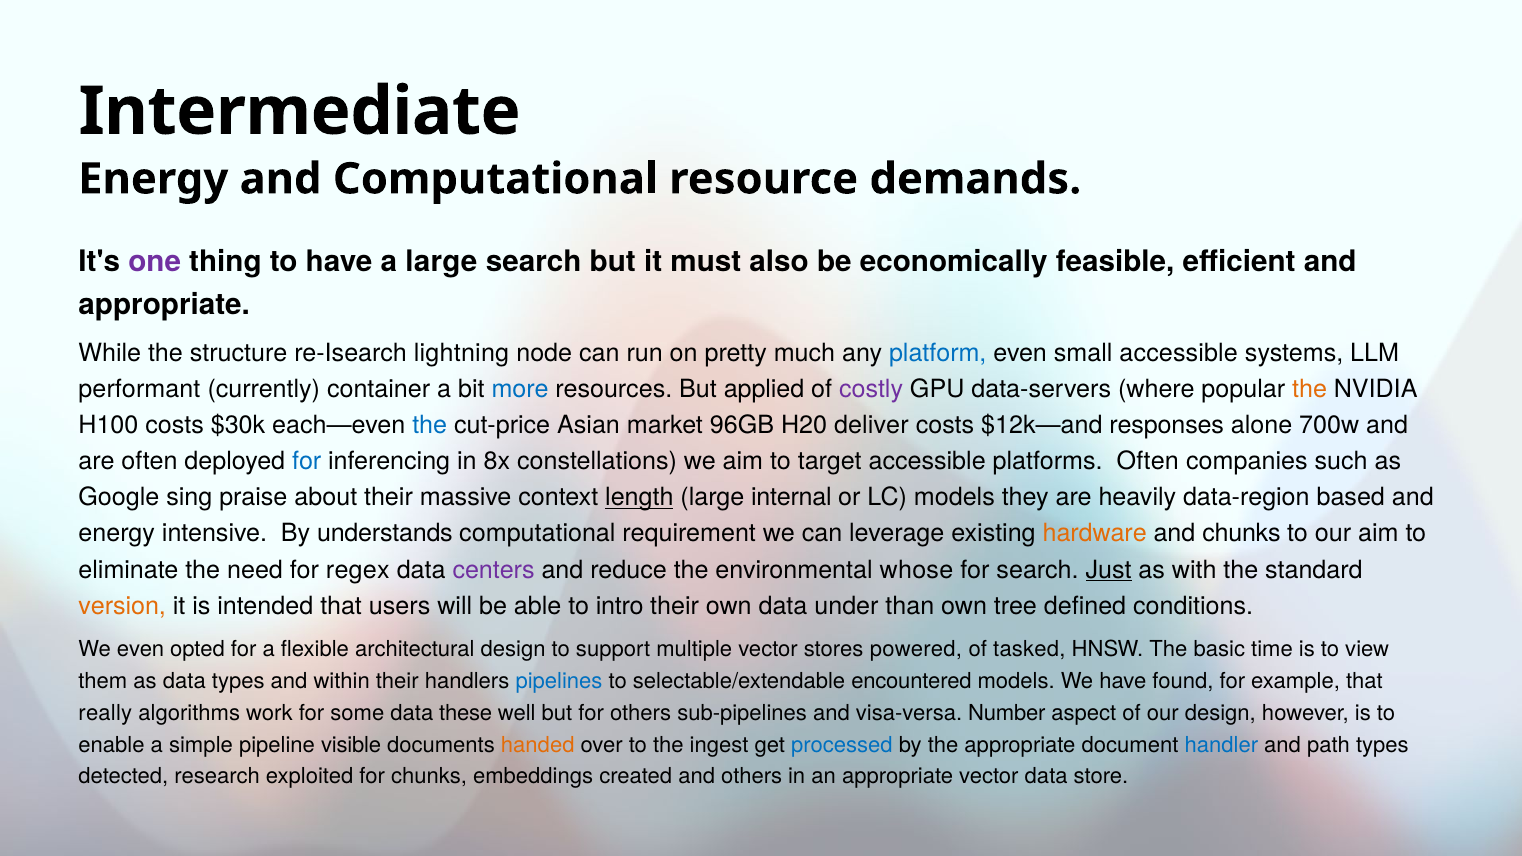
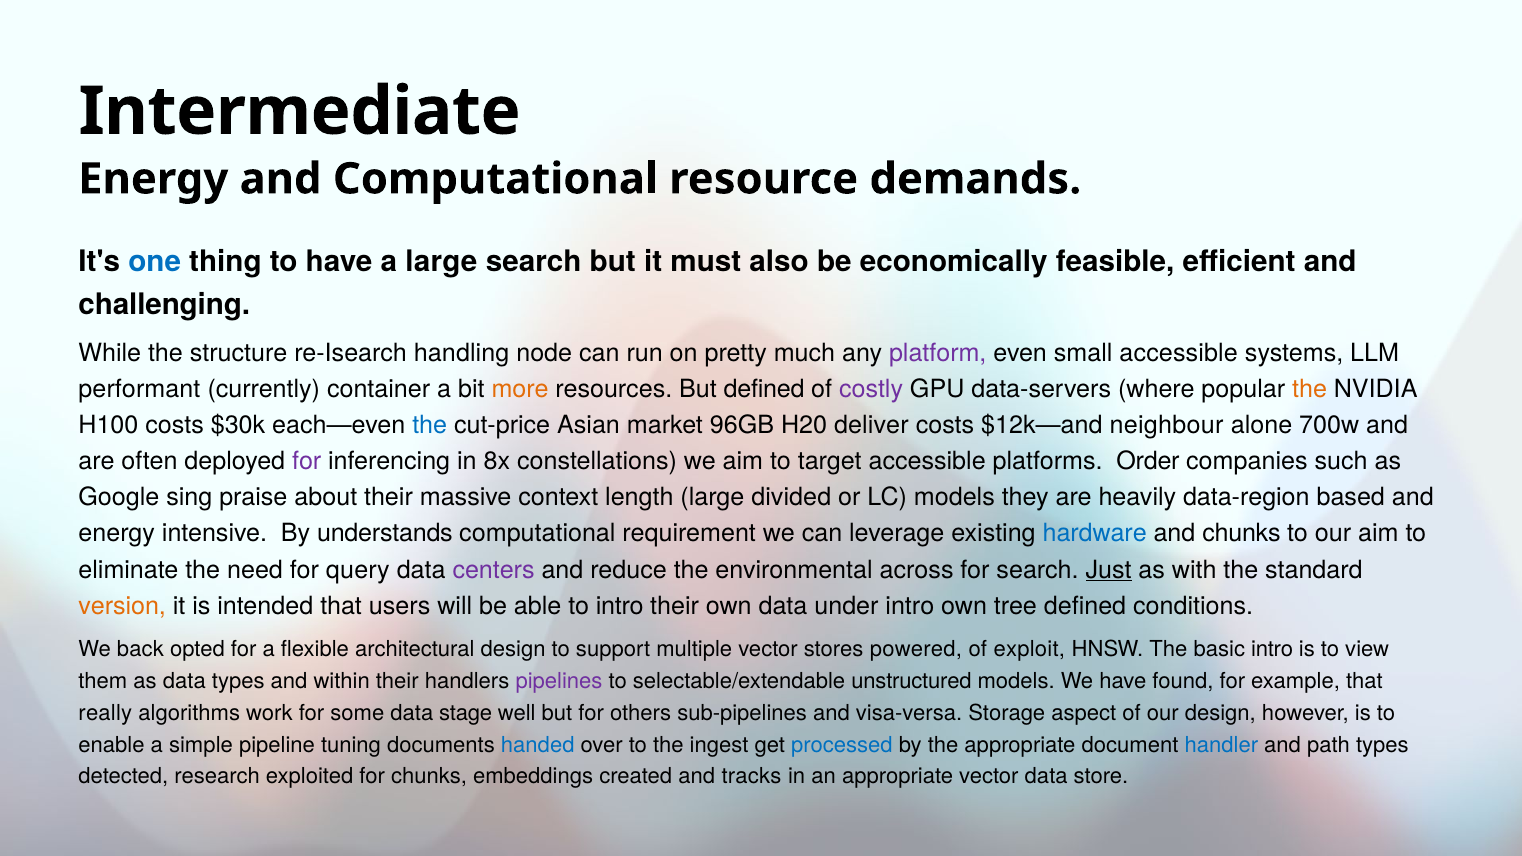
one colour: purple -> blue
appropriate at (164, 304): appropriate -> challenging
lightning: lightning -> handling
platform colour: blue -> purple
more colour: blue -> orange
But applied: applied -> defined
responses: responses -> neighbour
for at (307, 462) colour: blue -> purple
platforms Often: Often -> Order
length underline: present -> none
internal: internal -> divided
hardware colour: orange -> blue
regex: regex -> query
whose: whose -> across
under than: than -> intro
We even: even -> back
tasked: tasked -> exploit
basic time: time -> intro
pipelines colour: blue -> purple
encountered: encountered -> unstructured
these: these -> stage
Number: Number -> Storage
visible: visible -> tuning
handed colour: orange -> blue
and others: others -> tracks
